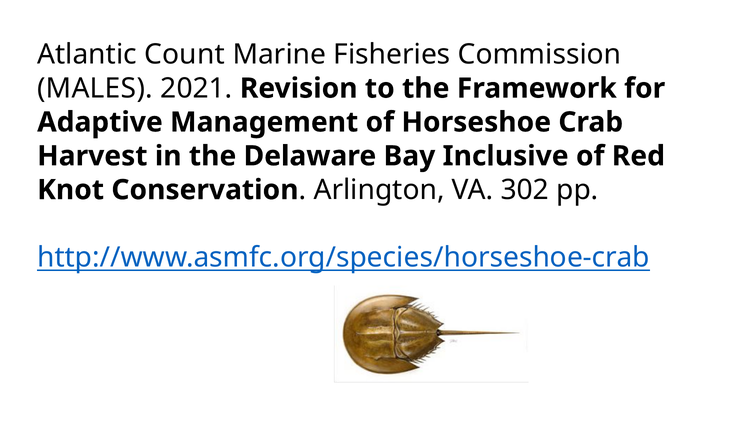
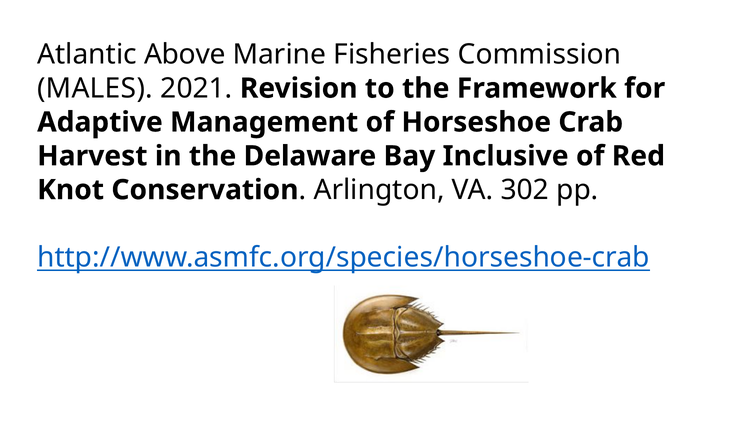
Count: Count -> Above
